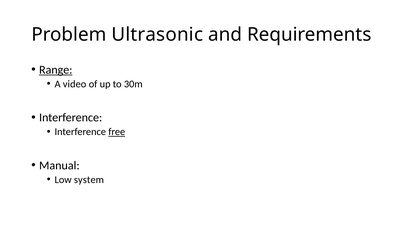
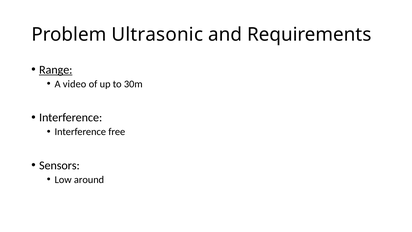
free underline: present -> none
Manual: Manual -> Sensors
system: system -> around
